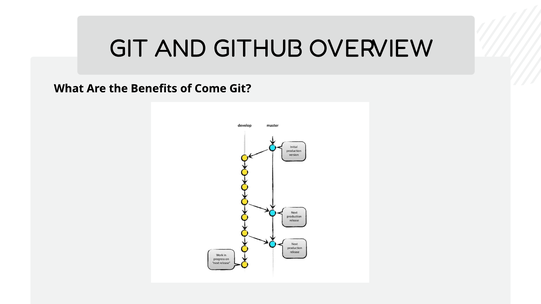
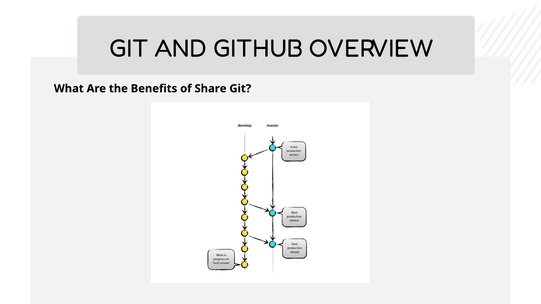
Come: Come -> Share
